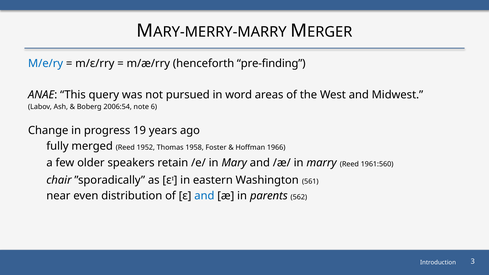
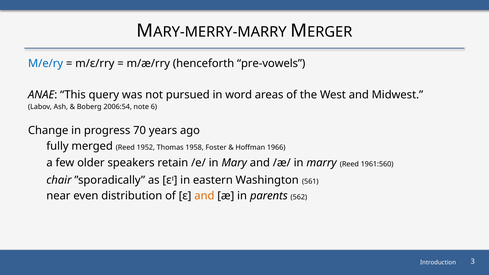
pre-finding: pre-finding -> pre-vowels
19: 19 -> 70
and at (204, 196) colour: blue -> orange
